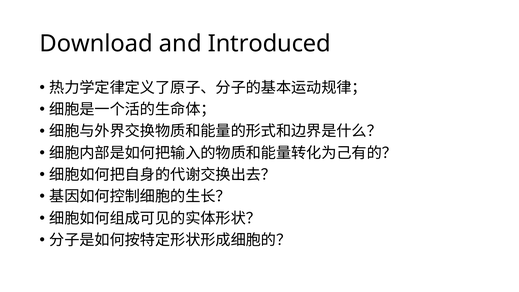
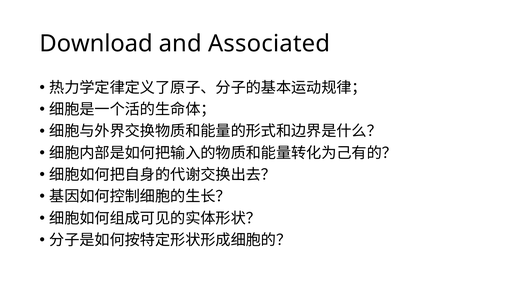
Introduced: Introduced -> Associated
